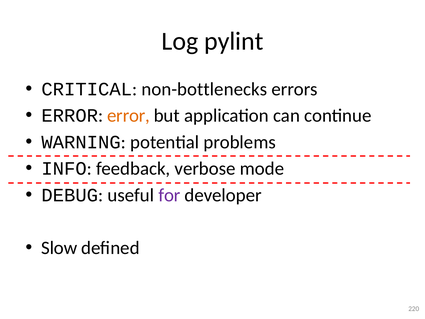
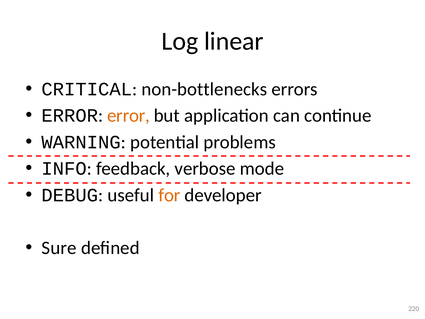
pylint: pylint -> linear
for colour: purple -> orange
Slow: Slow -> Sure
